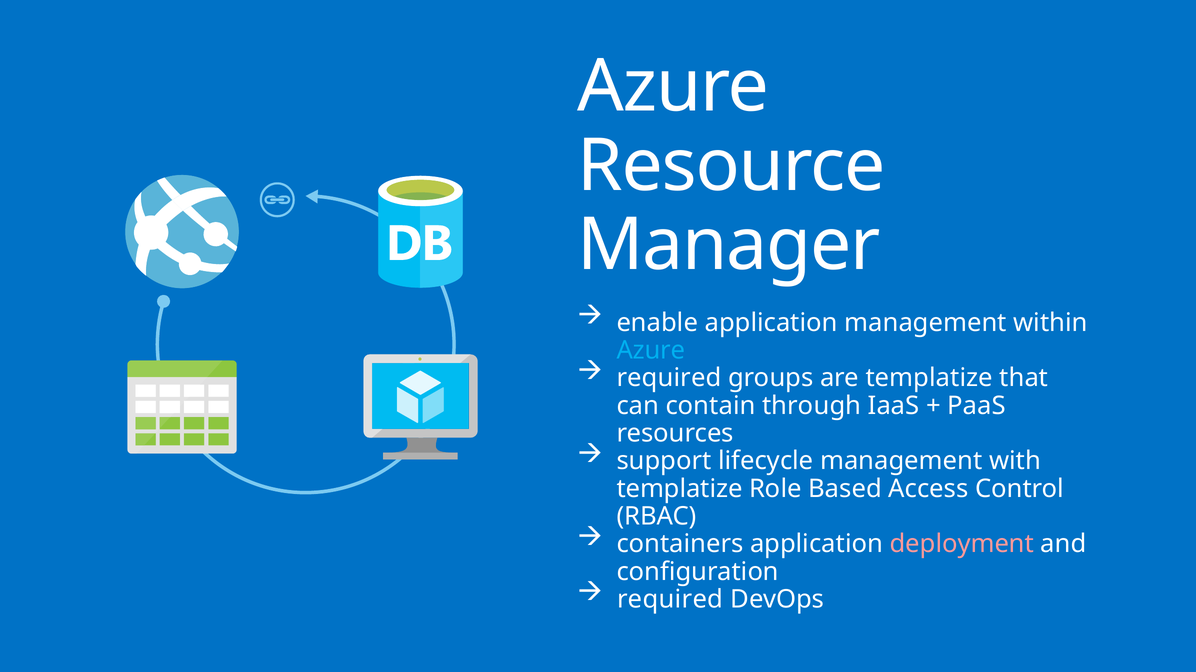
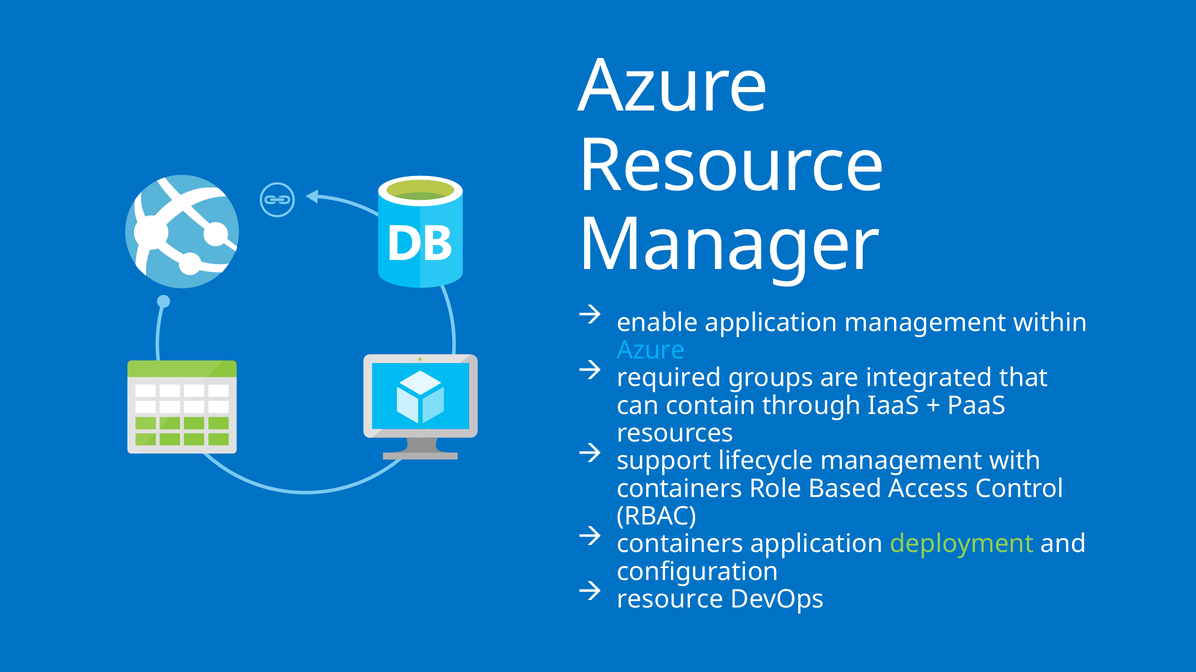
are templatize: templatize -> integrated
templatize at (680, 489): templatize -> containers
deployment colour: pink -> light green
required at (670, 600): required -> resource
